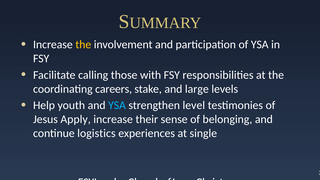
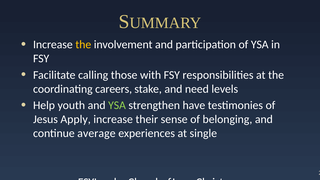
large: large -> need
YSA at (117, 105) colour: light blue -> light green
level: level -> have
logistics: logistics -> average
